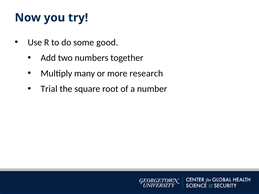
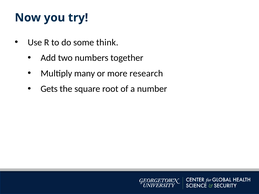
good: good -> think
Trial: Trial -> Gets
